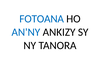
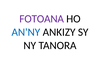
FOTOANA colour: blue -> purple
